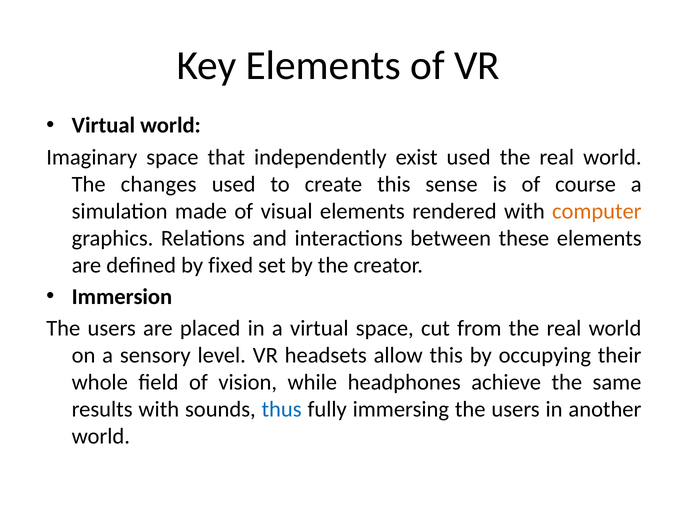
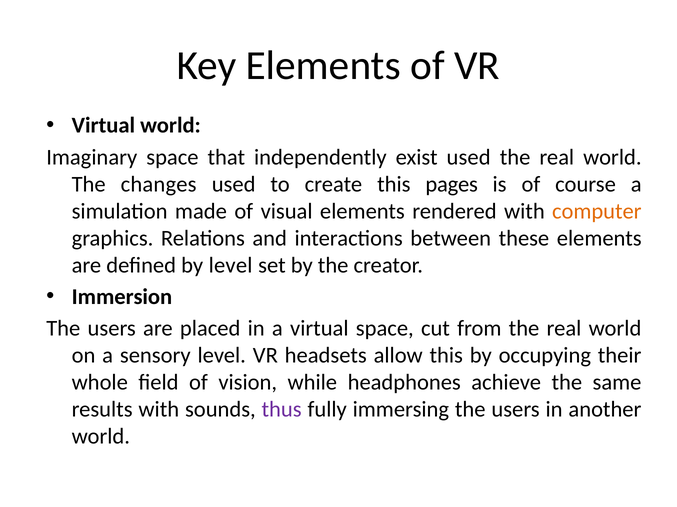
sense: sense -> pages
by fixed: fixed -> level
thus colour: blue -> purple
